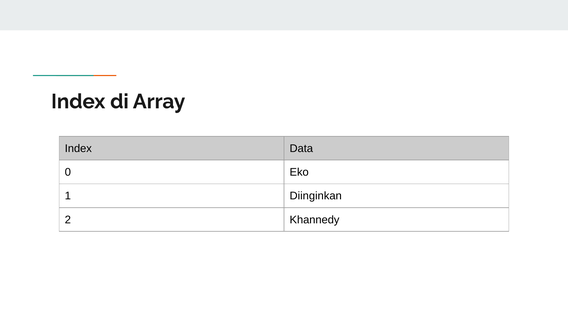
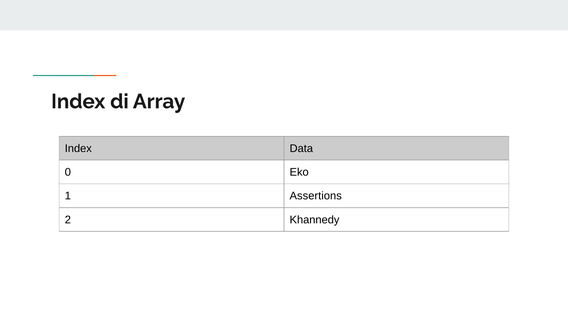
Diinginkan: Diinginkan -> Assertions
